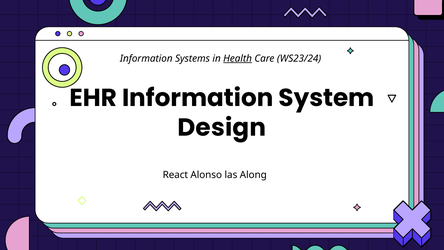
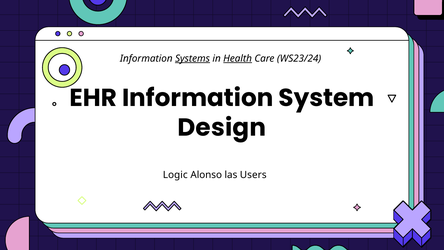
Systems underline: none -> present
React: React -> Logic
Along: Along -> Users
